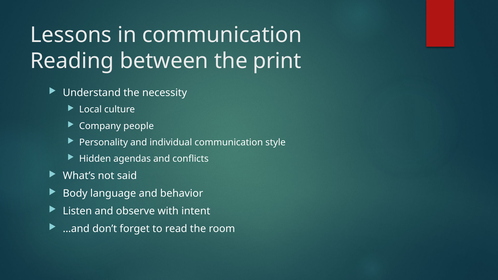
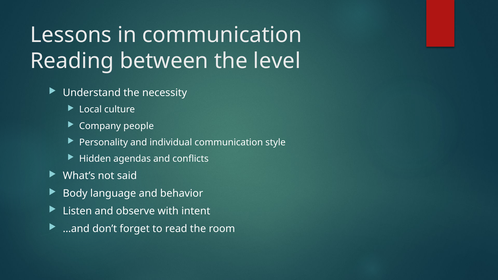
print: print -> level
